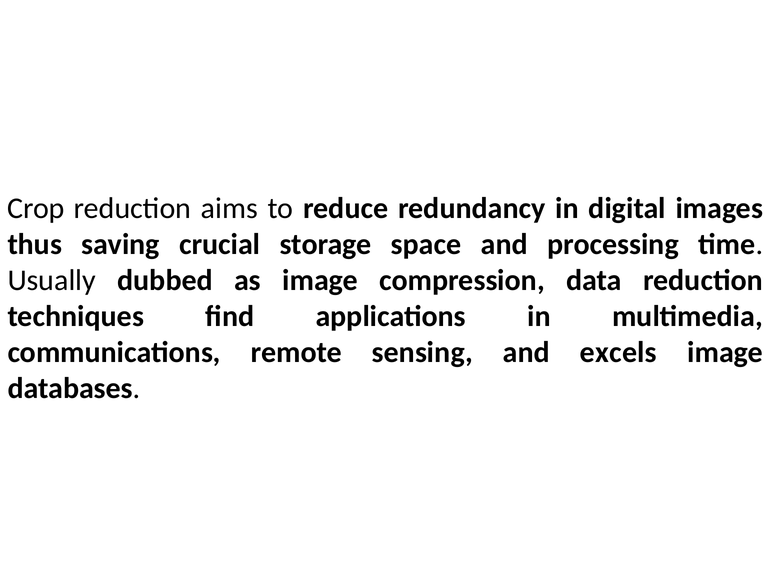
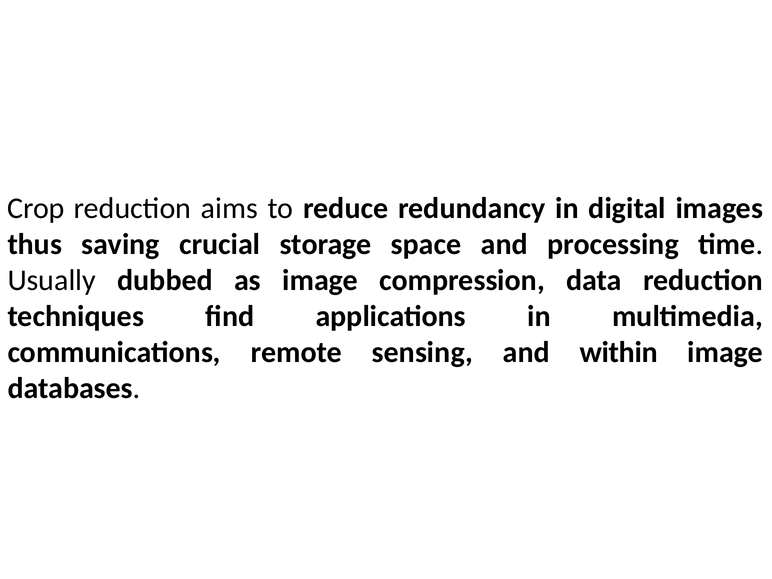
excels: excels -> within
